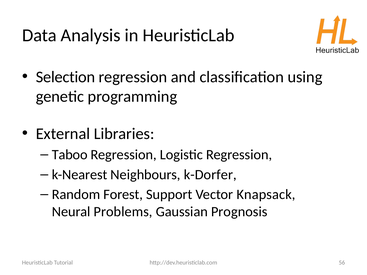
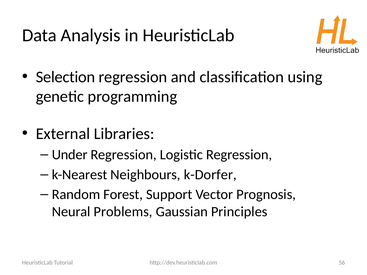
Taboo: Taboo -> Under
Knapsack: Knapsack -> Prognosis
Prognosis: Prognosis -> Principles
